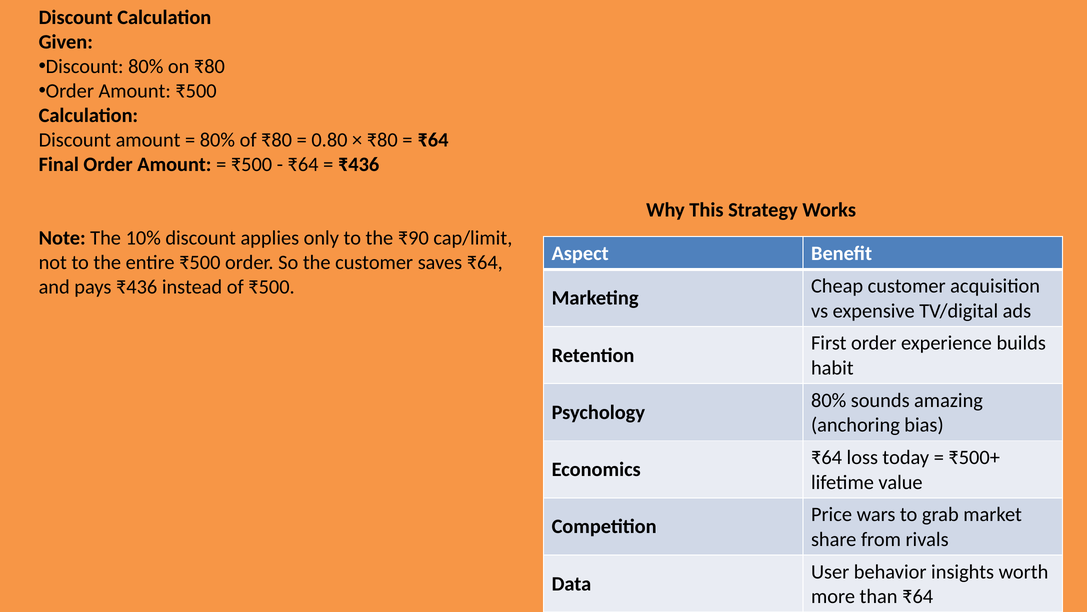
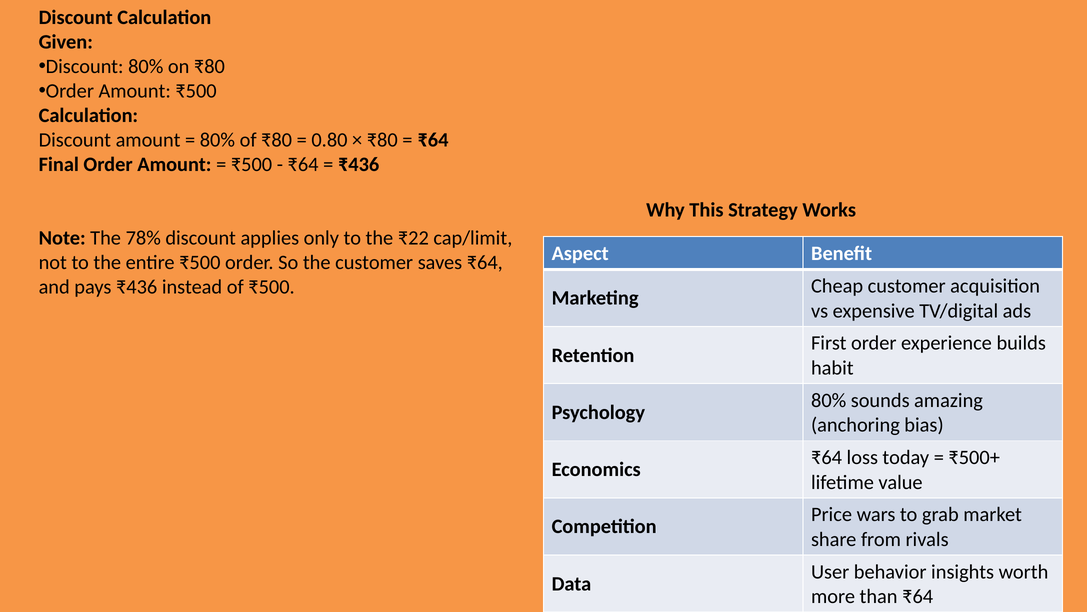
10%: 10% -> 78%
₹90: ₹90 -> ₹22
